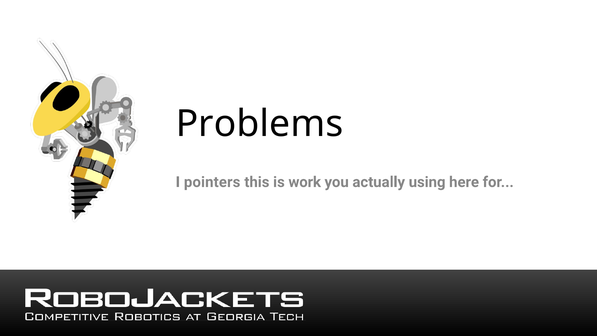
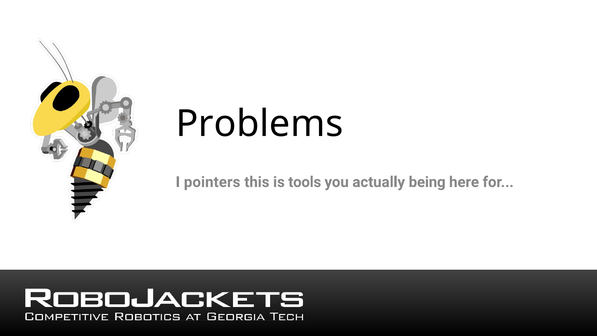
work: work -> tools
using: using -> being
